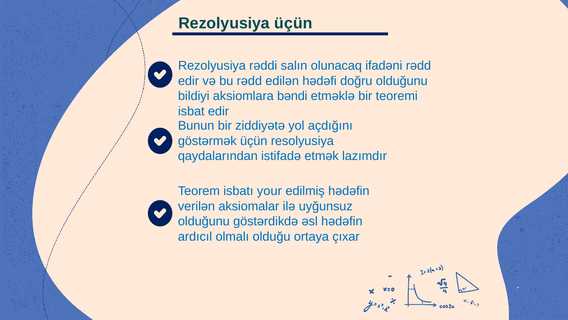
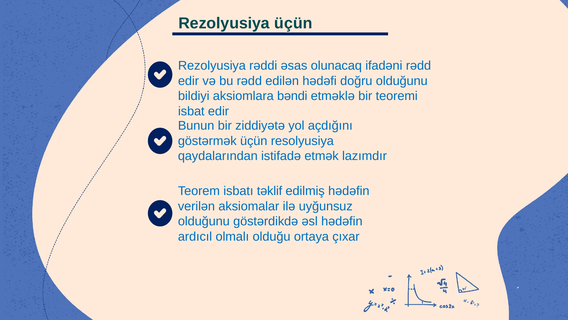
salın: salın -> əsas
your: your -> təklif
